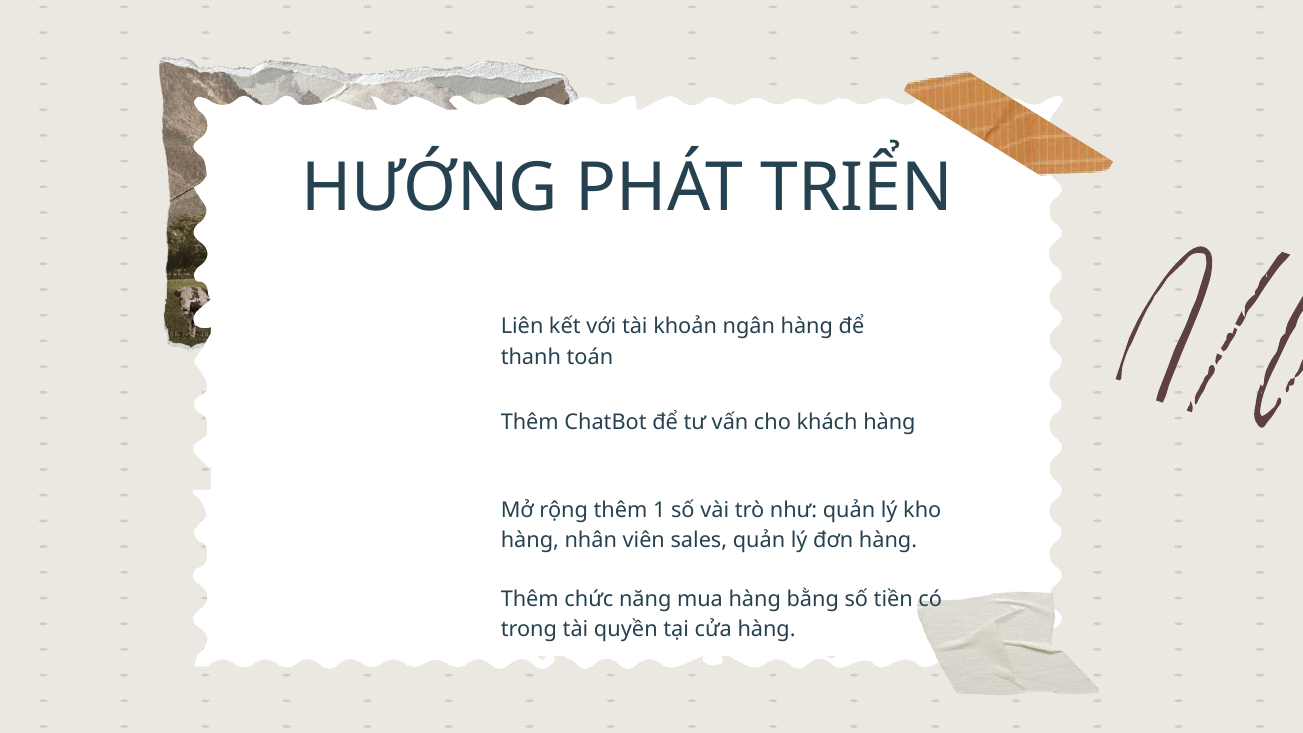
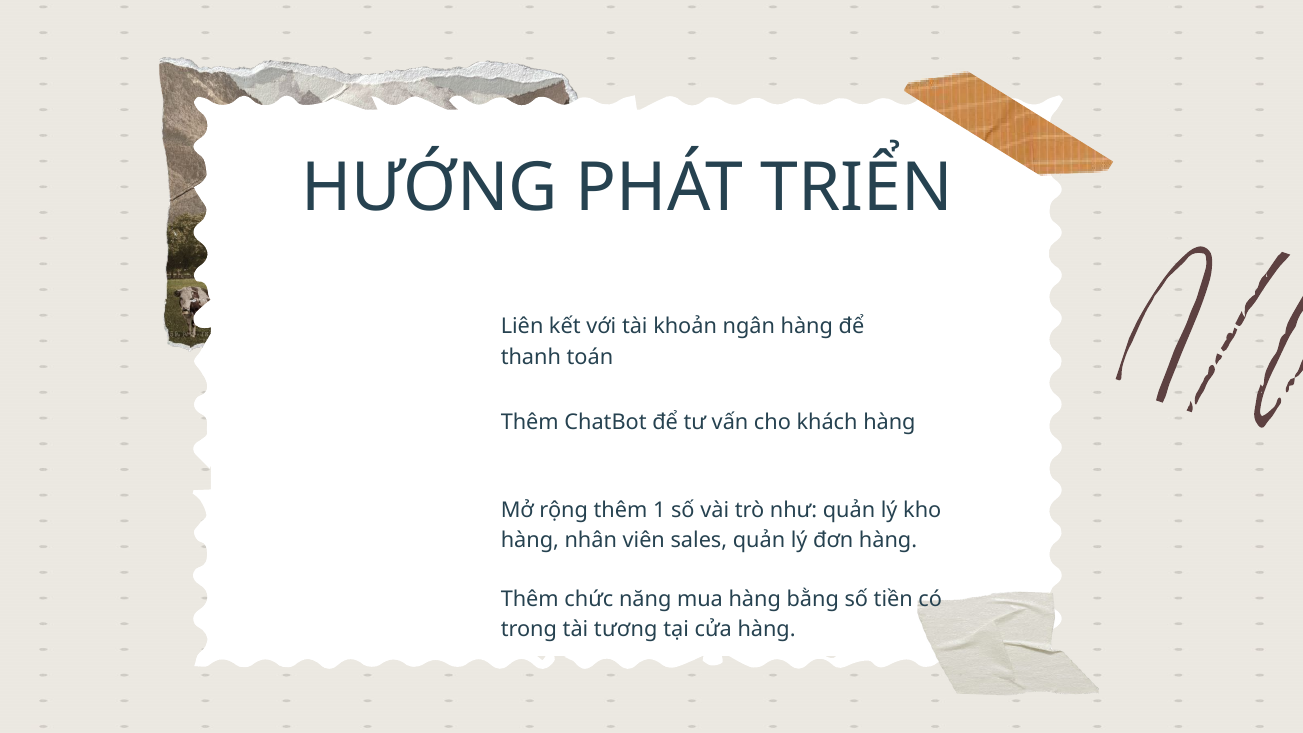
tài quyền: quyền -> tương
